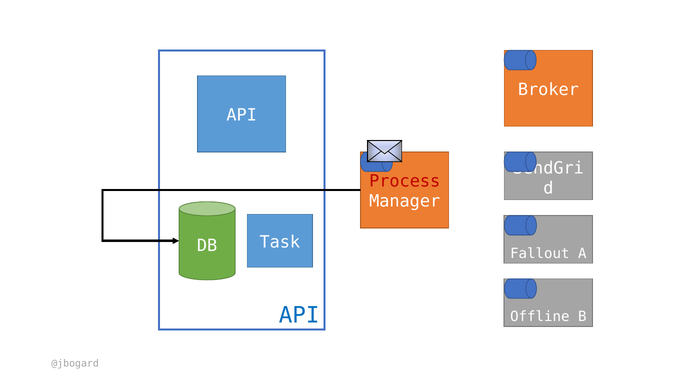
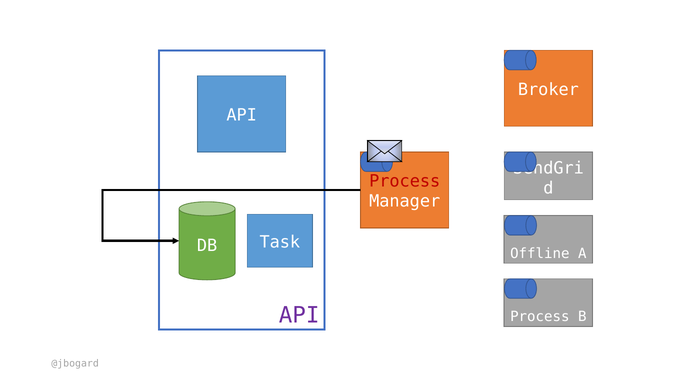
Fallout: Fallout -> Offline
API at (299, 315) colour: blue -> purple
Offline at (540, 316): Offline -> Process
